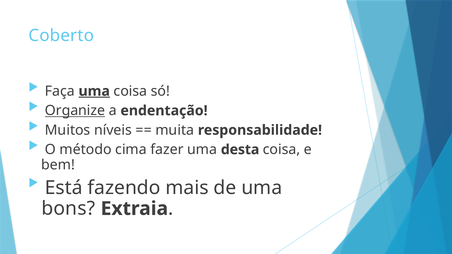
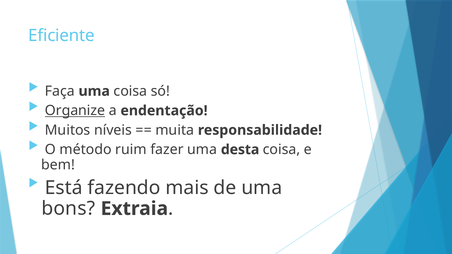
Coberto: Coberto -> Eficiente
uma at (94, 91) underline: present -> none
cima: cima -> ruim
